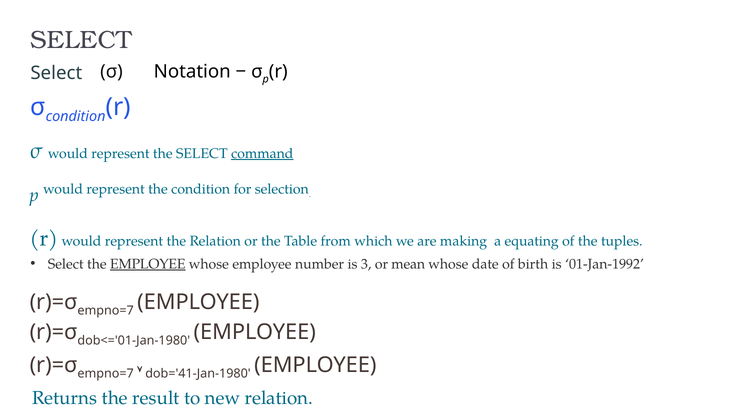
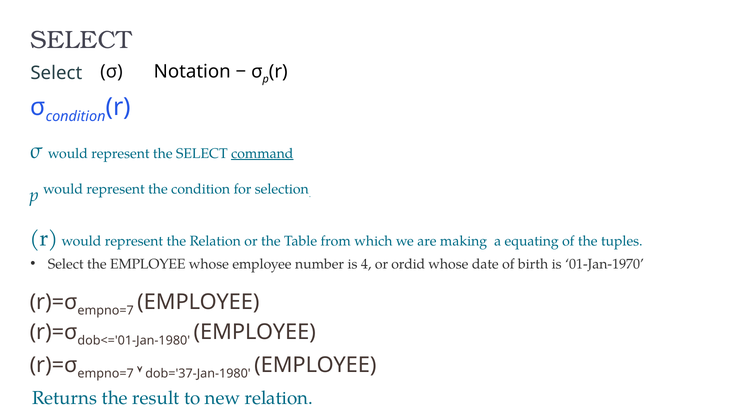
EMPLOYEE at (148, 264) underline: present -> none
3: 3 -> 4
mean: mean -> ordid
01-Jan-1992: 01-Jan-1992 -> 01-Jan-1970
dob='41-Jan-1980: dob='41-Jan-1980 -> dob='37-Jan-1980
